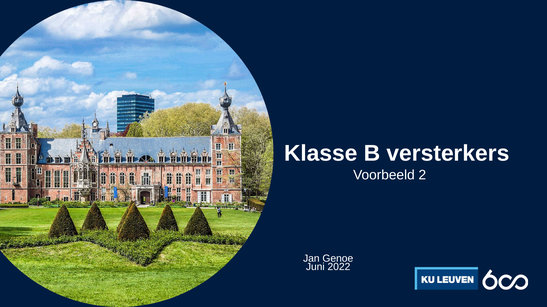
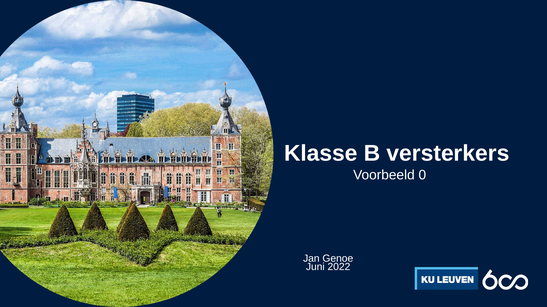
2: 2 -> 0
